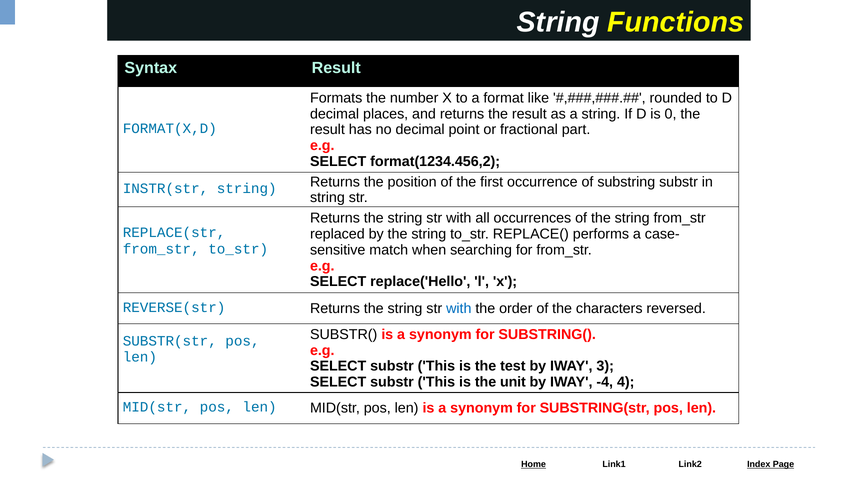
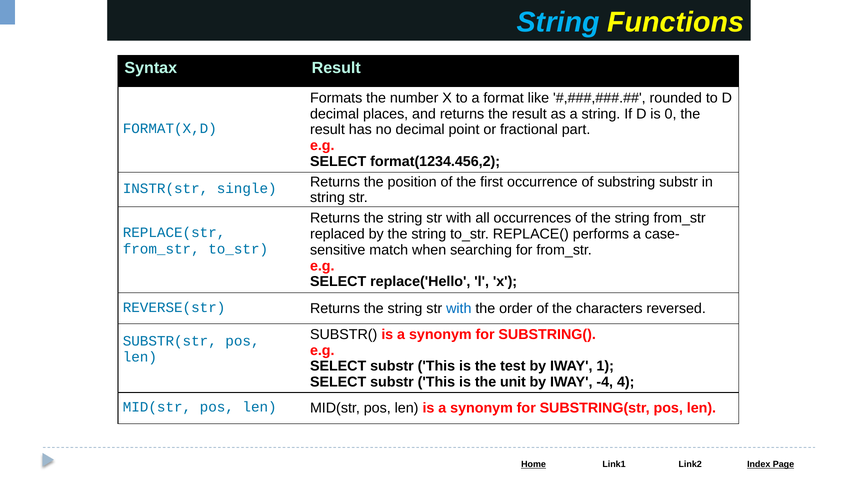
String at (558, 22) colour: white -> light blue
INSTR(str string: string -> single
3: 3 -> 1
